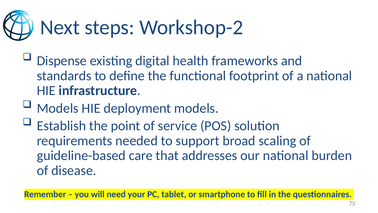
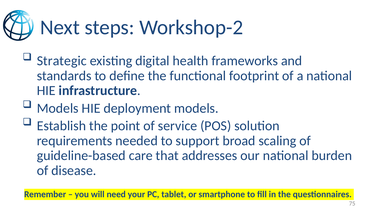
Dispense: Dispense -> Strategic
